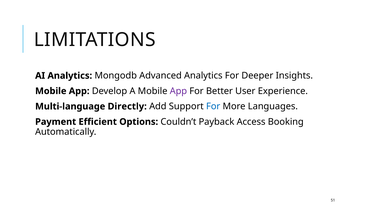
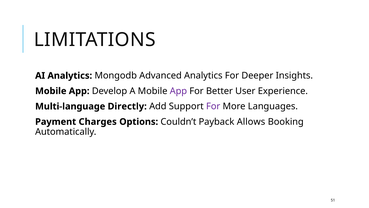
For at (213, 106) colour: blue -> purple
Efficient: Efficient -> Charges
Access: Access -> Allows
